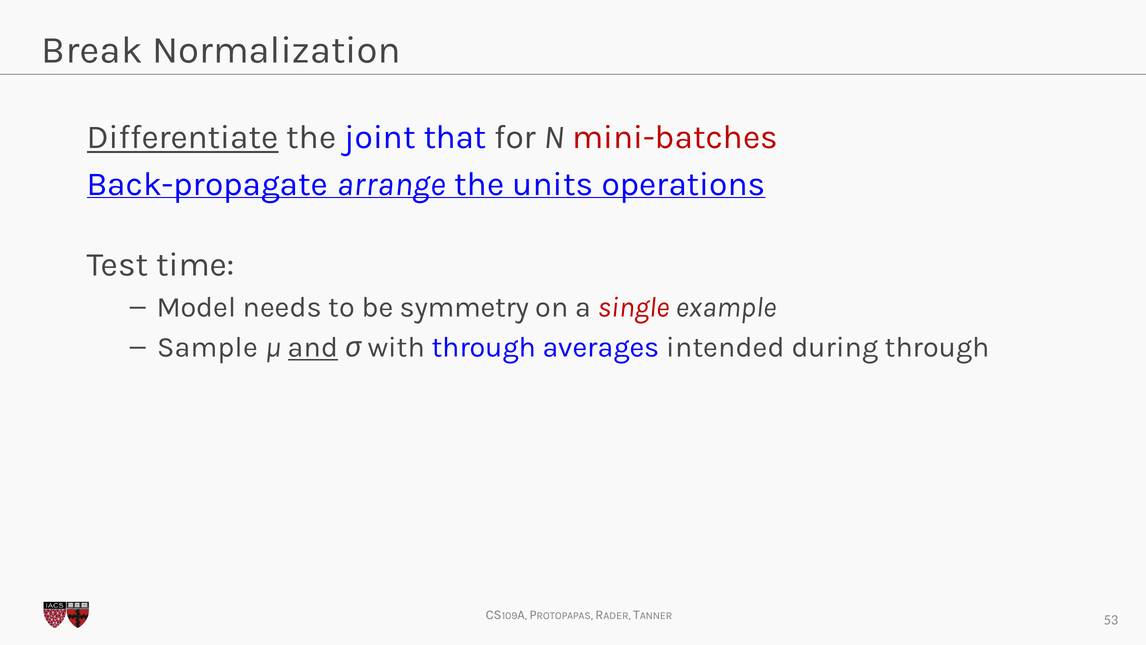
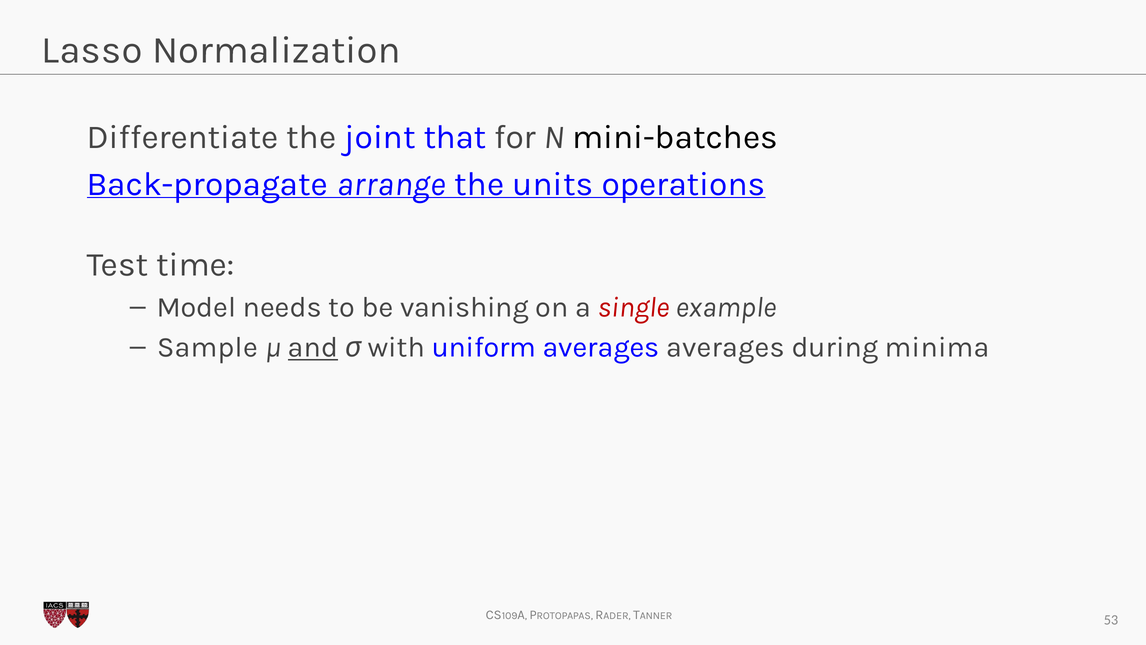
Break: Break -> Lasso
Differentiate underline: present -> none
mini-batches colour: red -> black
symmetry: symmetry -> vanishing
with through: through -> uniform
averages intended: intended -> averages
during through: through -> minima
